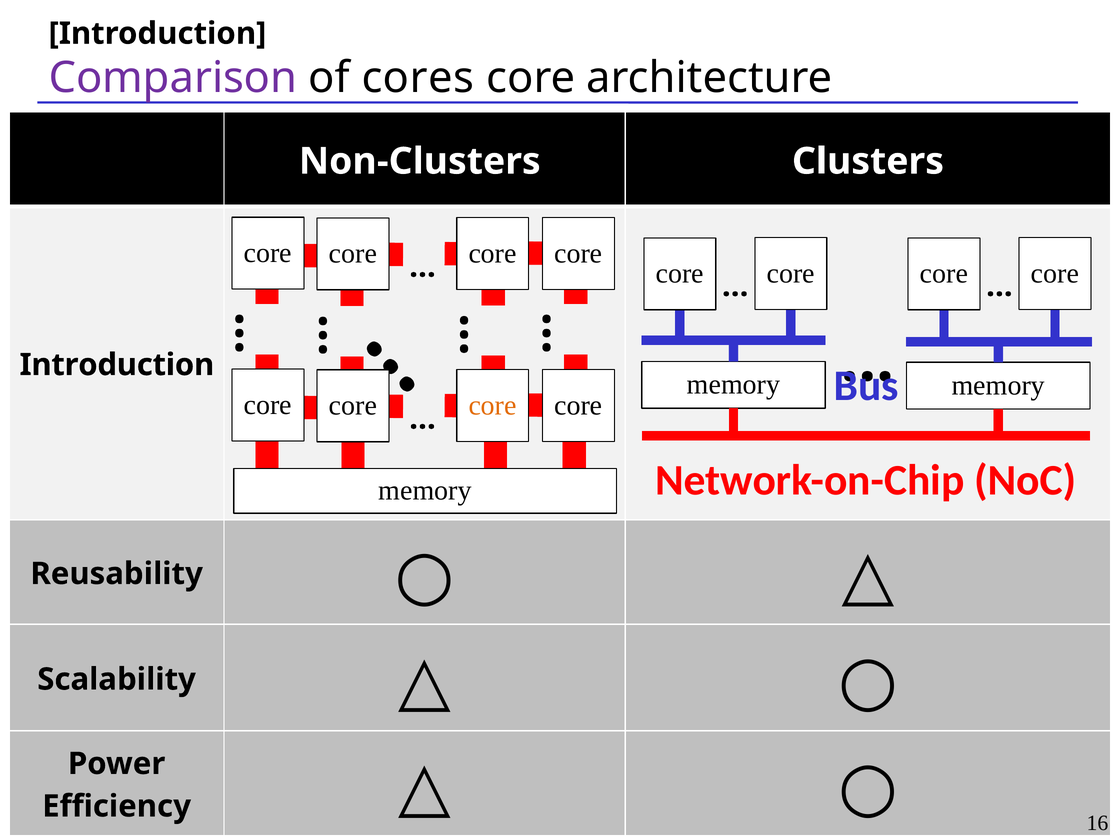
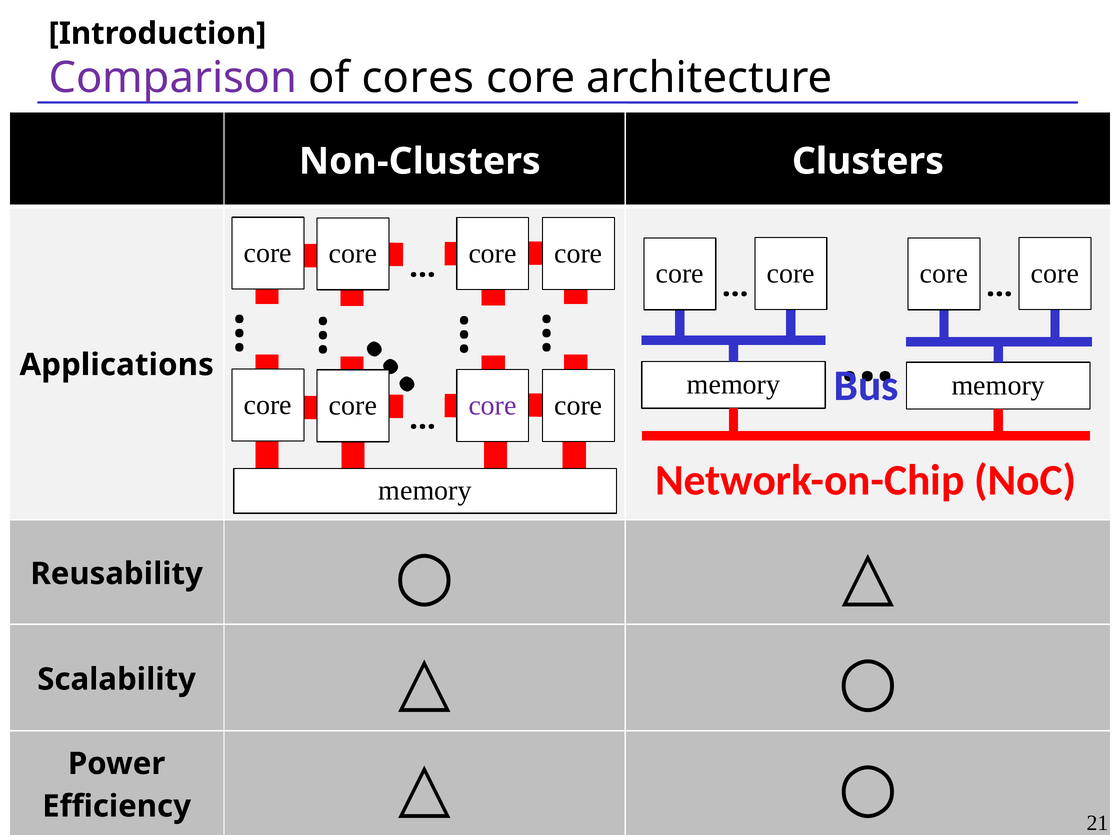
Introduction at (117, 365): Introduction -> Applications
core at (493, 405) colour: orange -> purple
16: 16 -> 21
